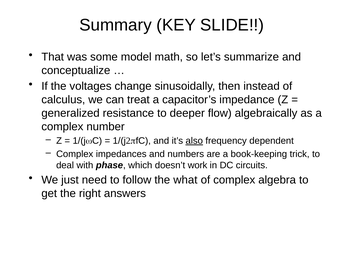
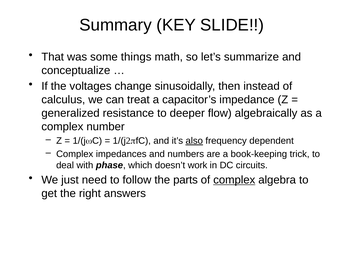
model: model -> things
what: what -> parts
complex at (234, 180) underline: none -> present
